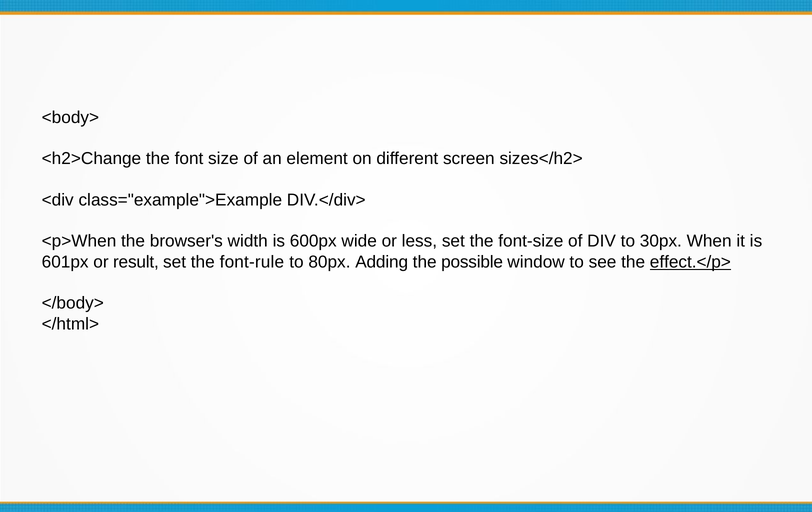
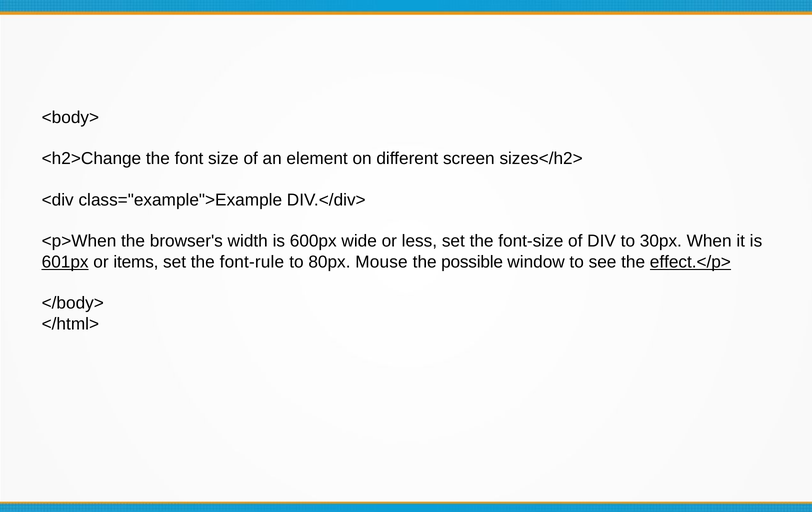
601px underline: none -> present
result: result -> items
Adding: Adding -> Mouse
